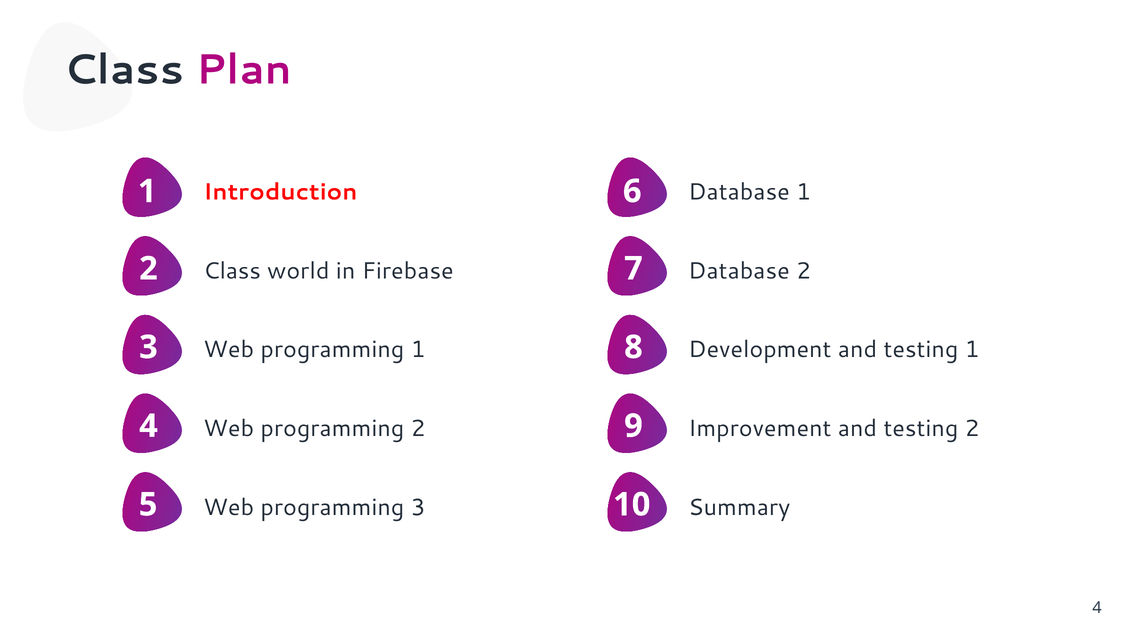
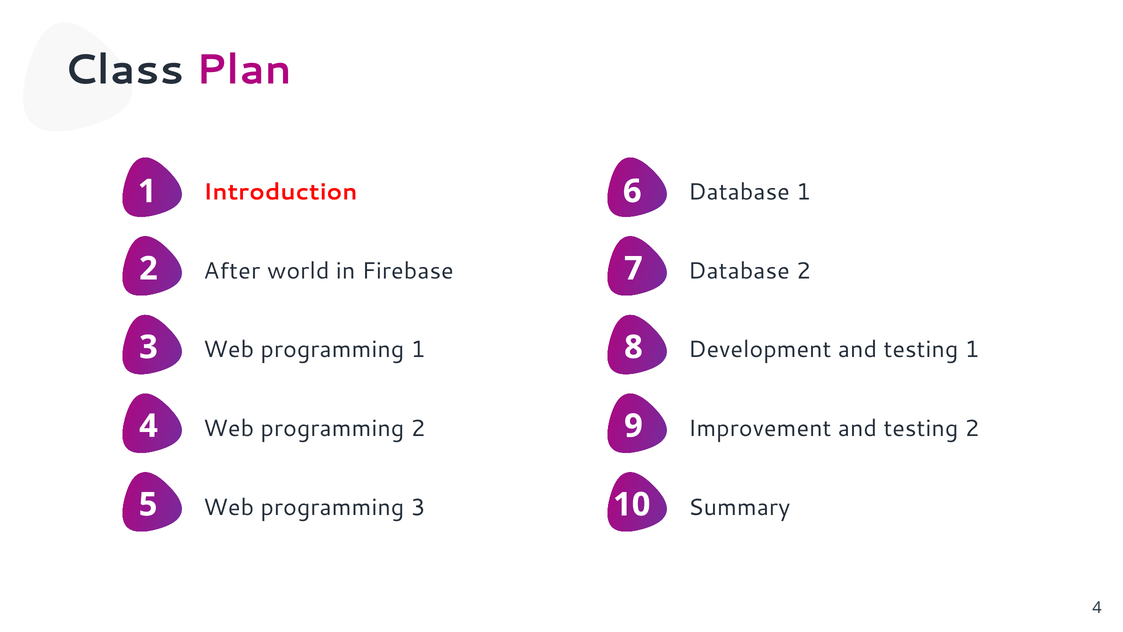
Class at (232, 271): Class -> After
